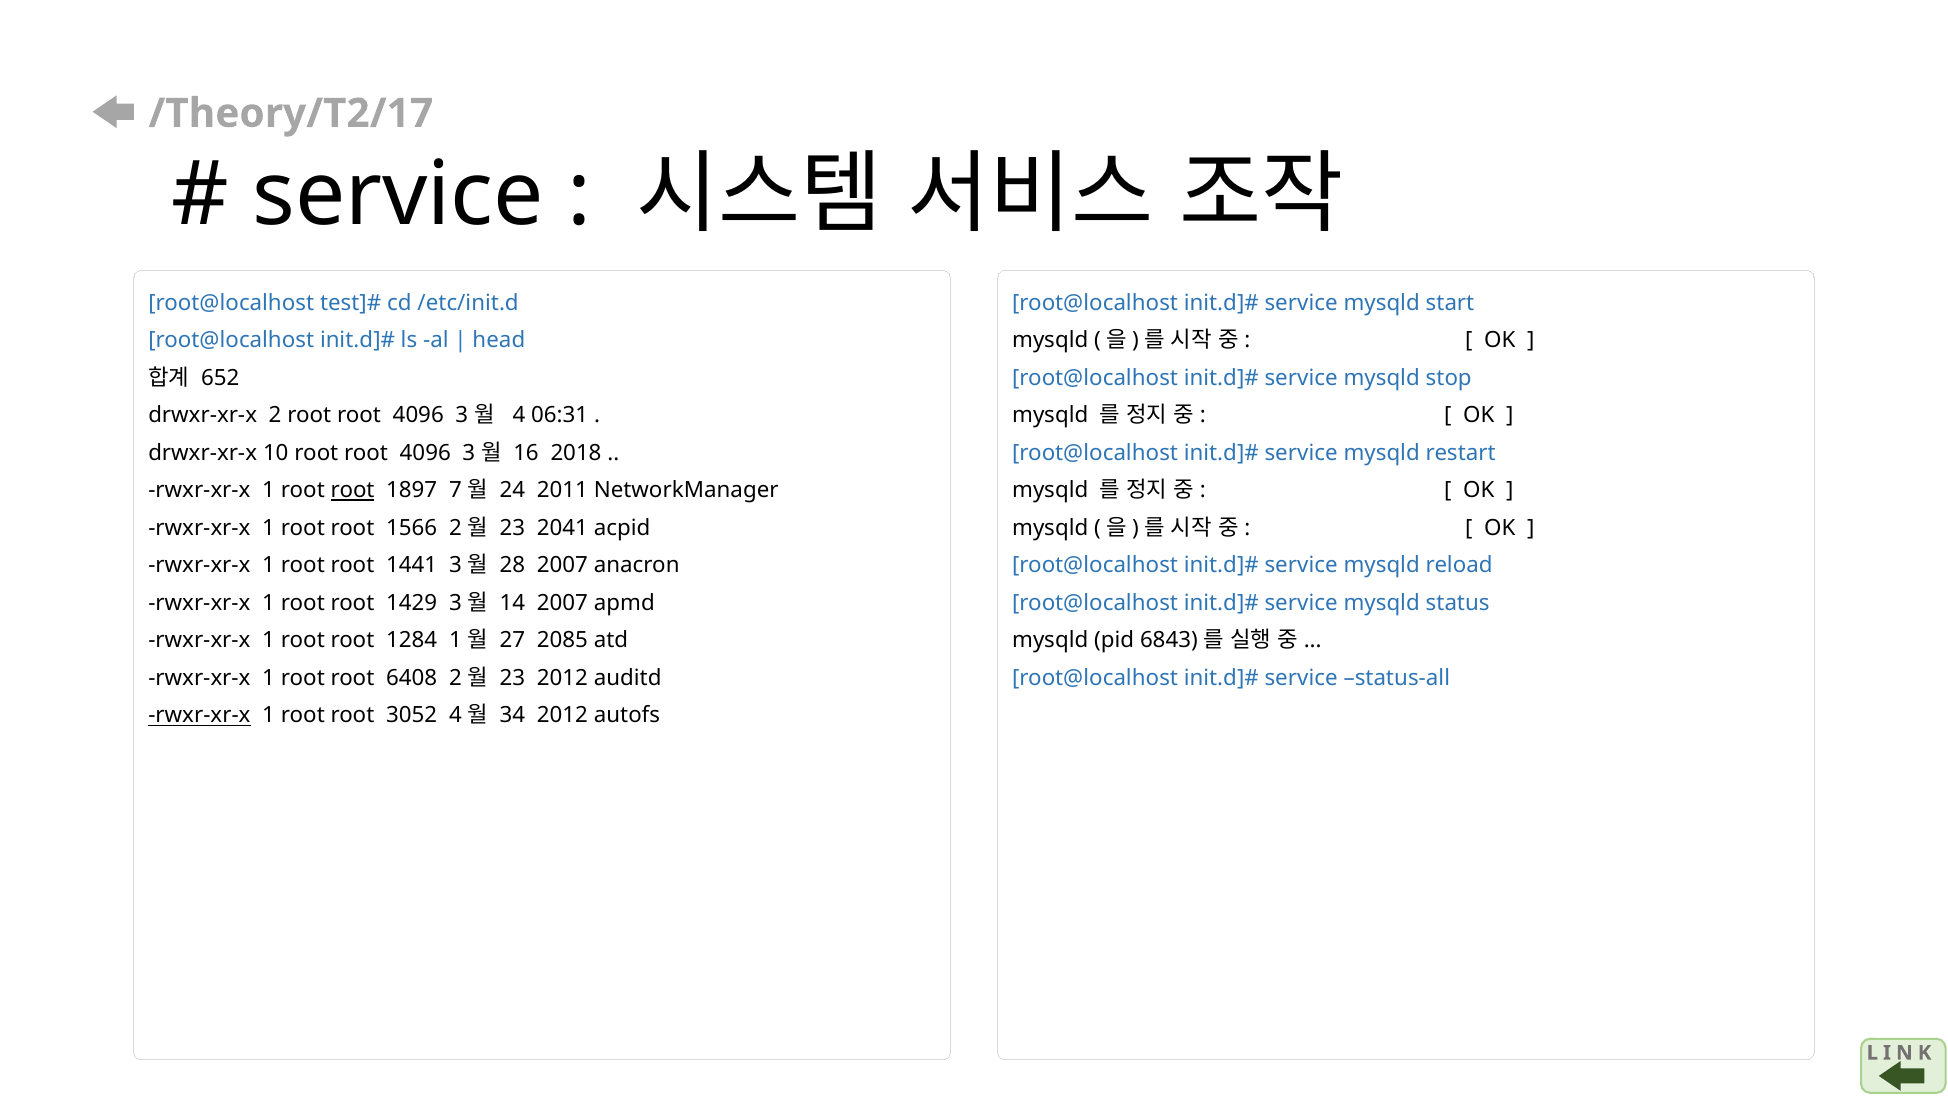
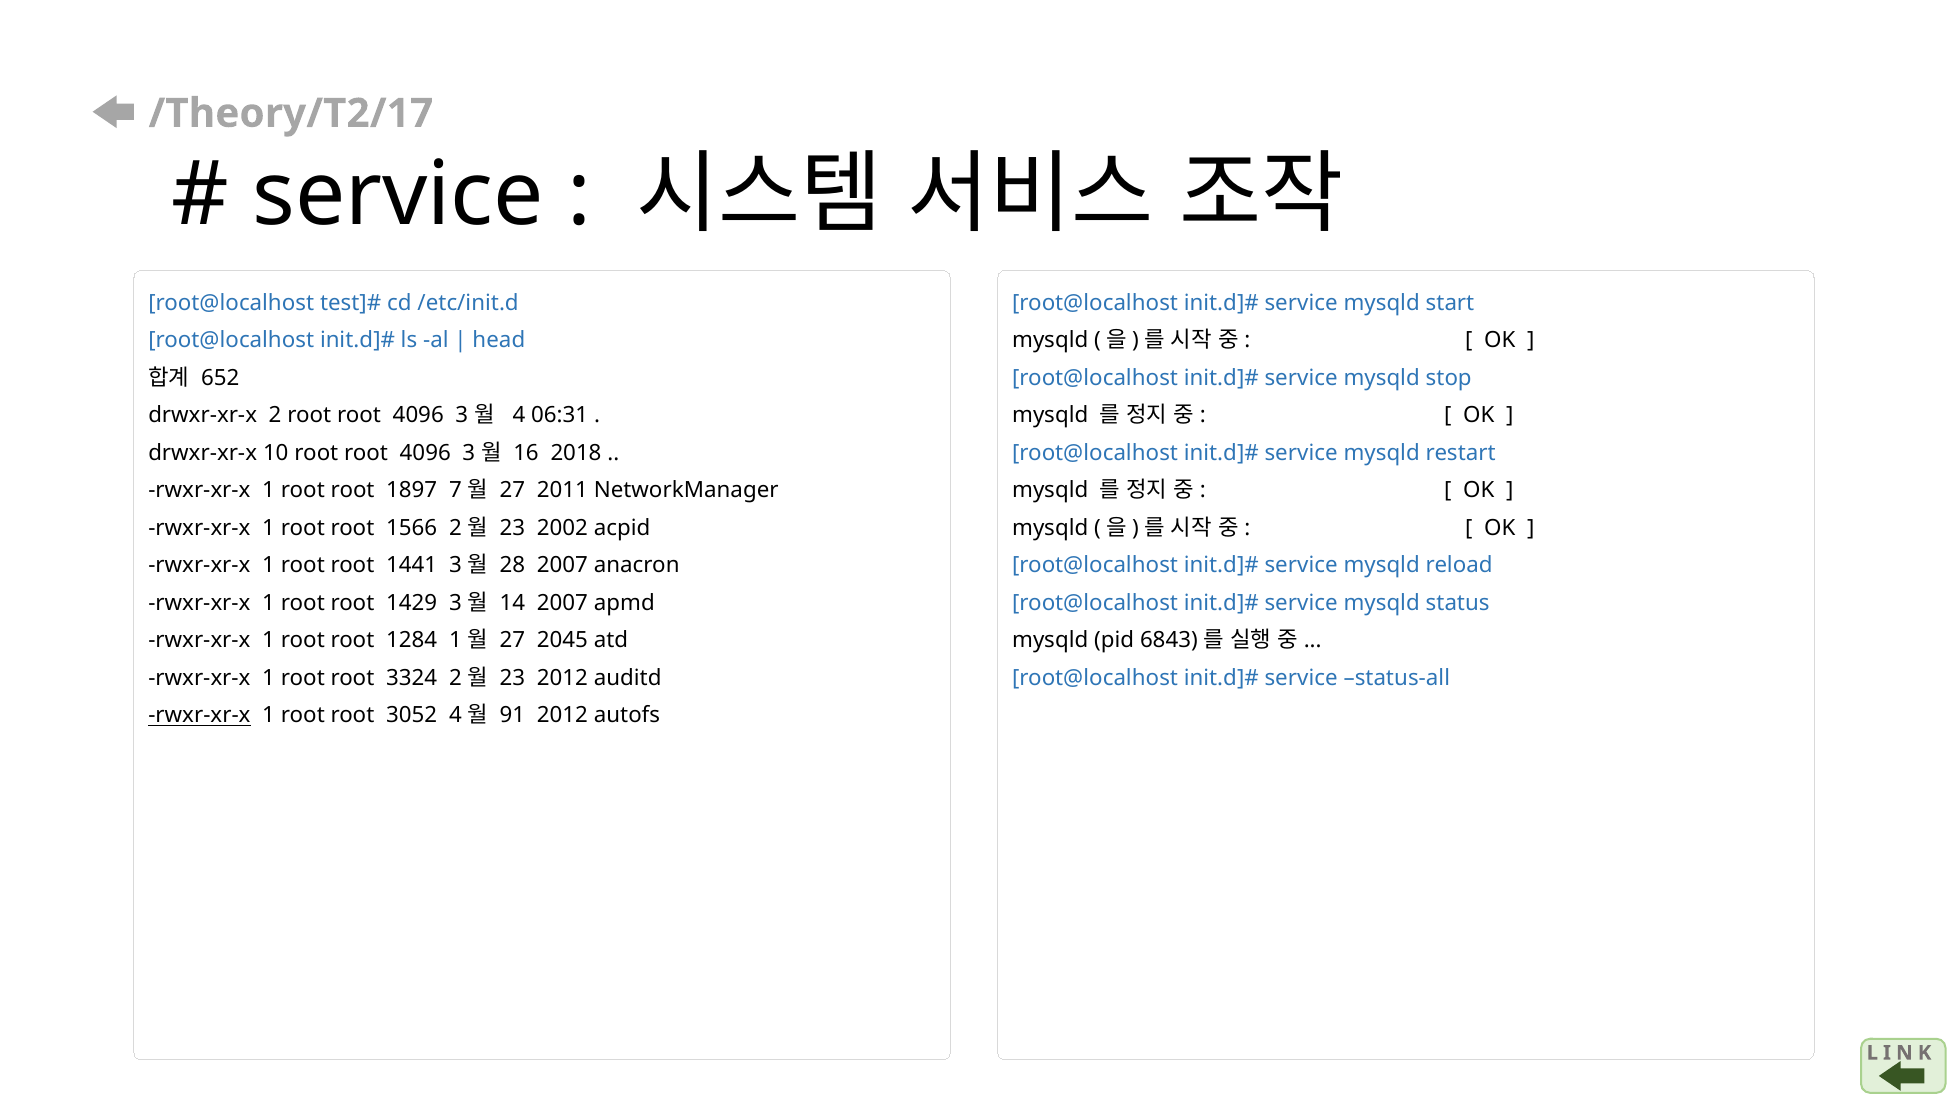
root at (353, 490) underline: present -> none
24 at (512, 490): 24 -> 27
2041: 2041 -> 2002
2085: 2085 -> 2045
6408: 6408 -> 3324
34: 34 -> 91
